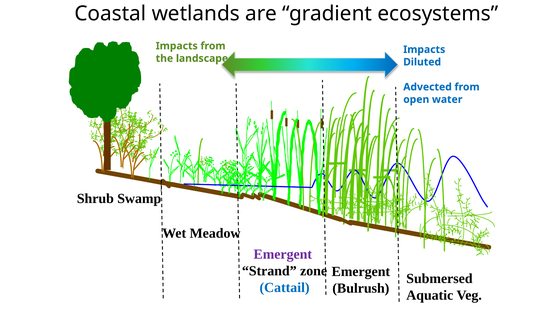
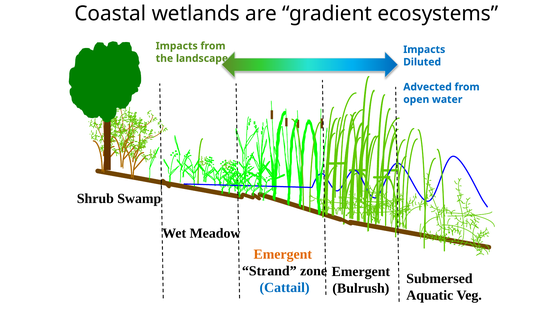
Emergent at (283, 254) colour: purple -> orange
